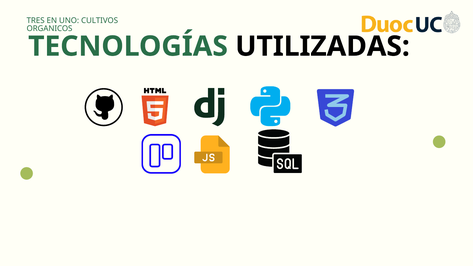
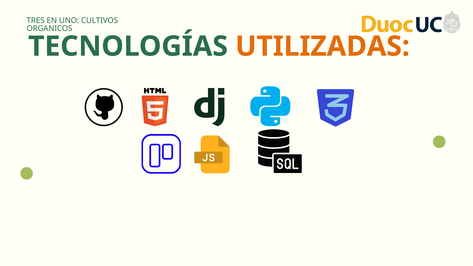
UTILIZADAS colour: black -> orange
